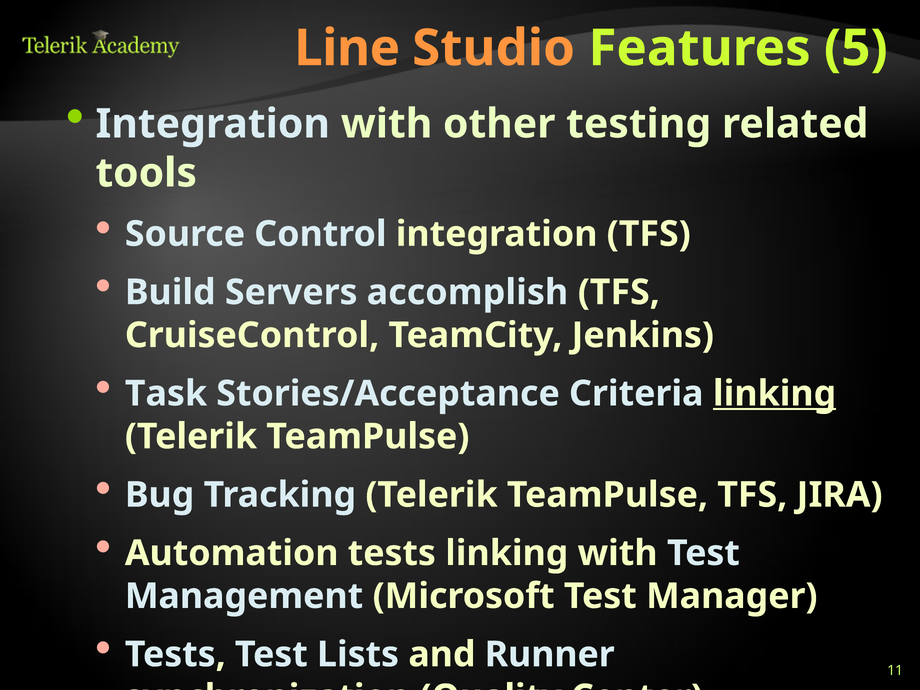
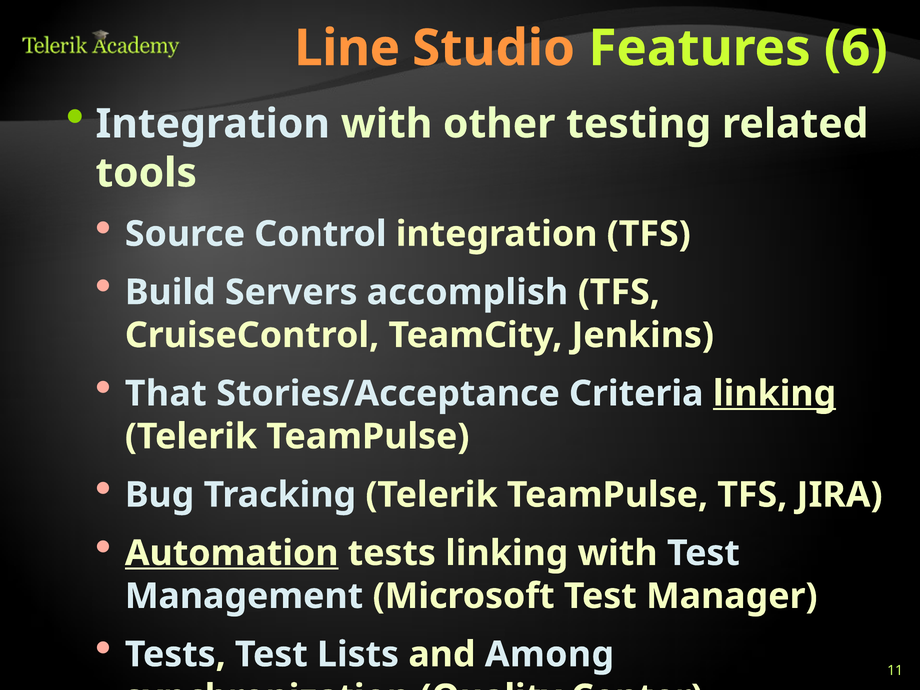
5: 5 -> 6
Task: Task -> That
Automation underline: none -> present
Runner: Runner -> Among
